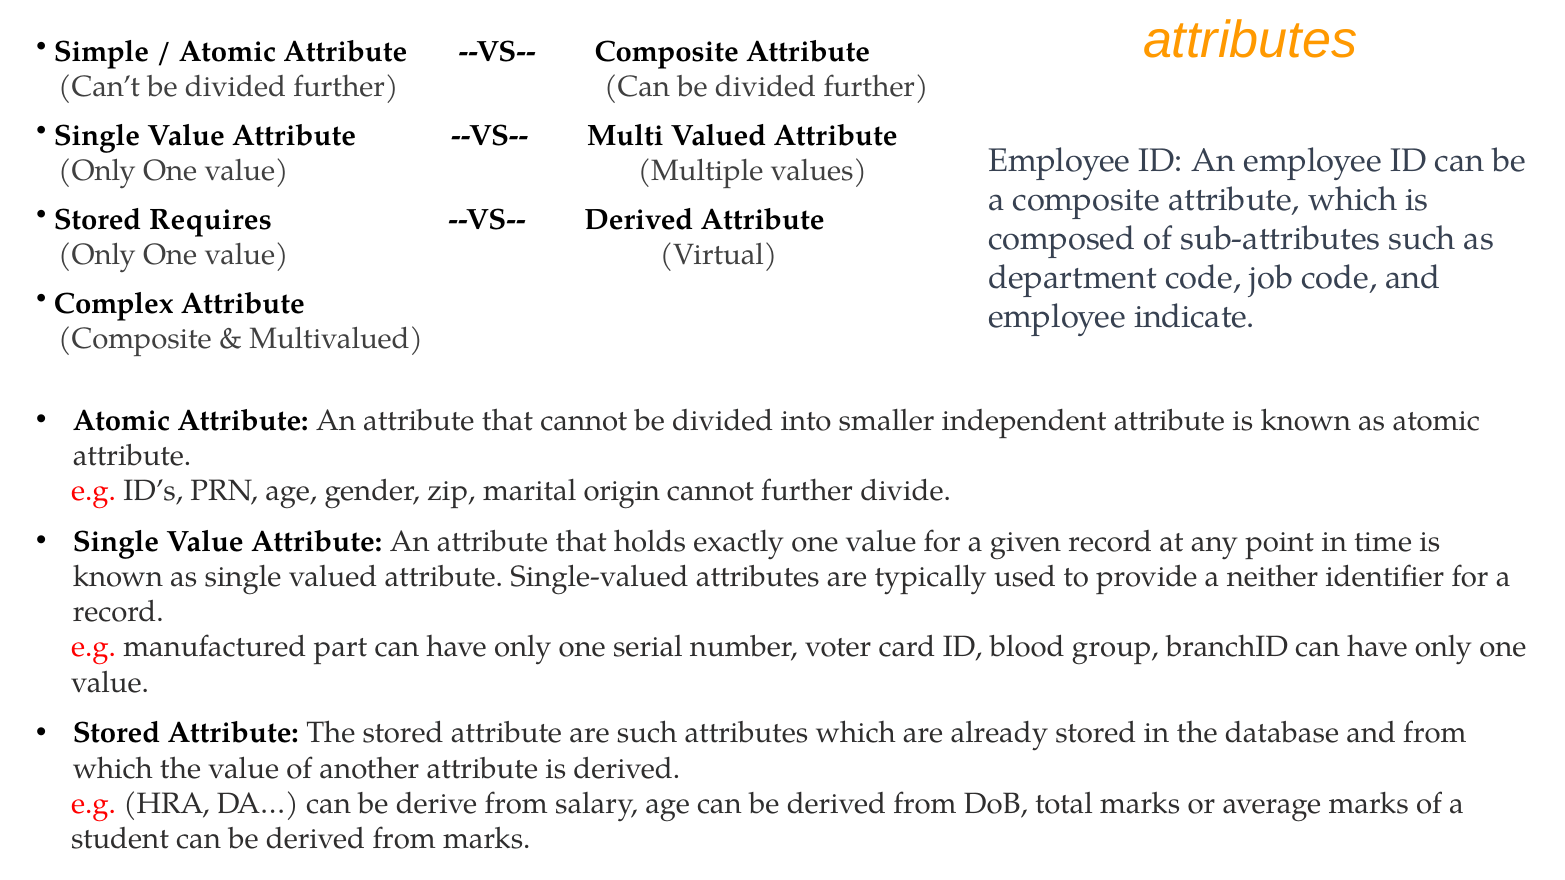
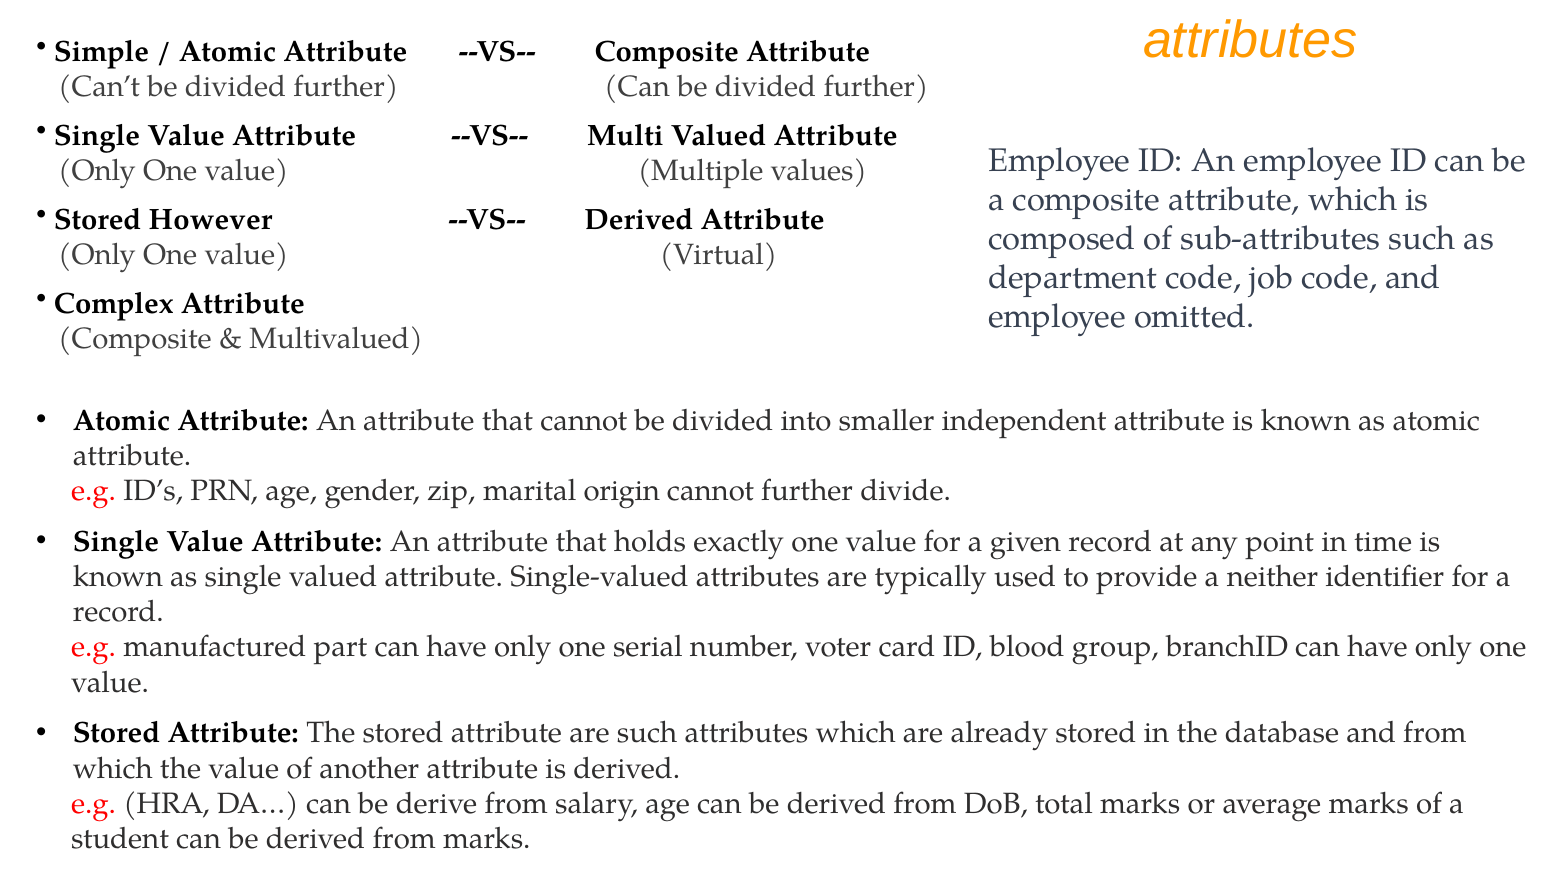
Requires: Requires -> However
indicate: indicate -> omitted
